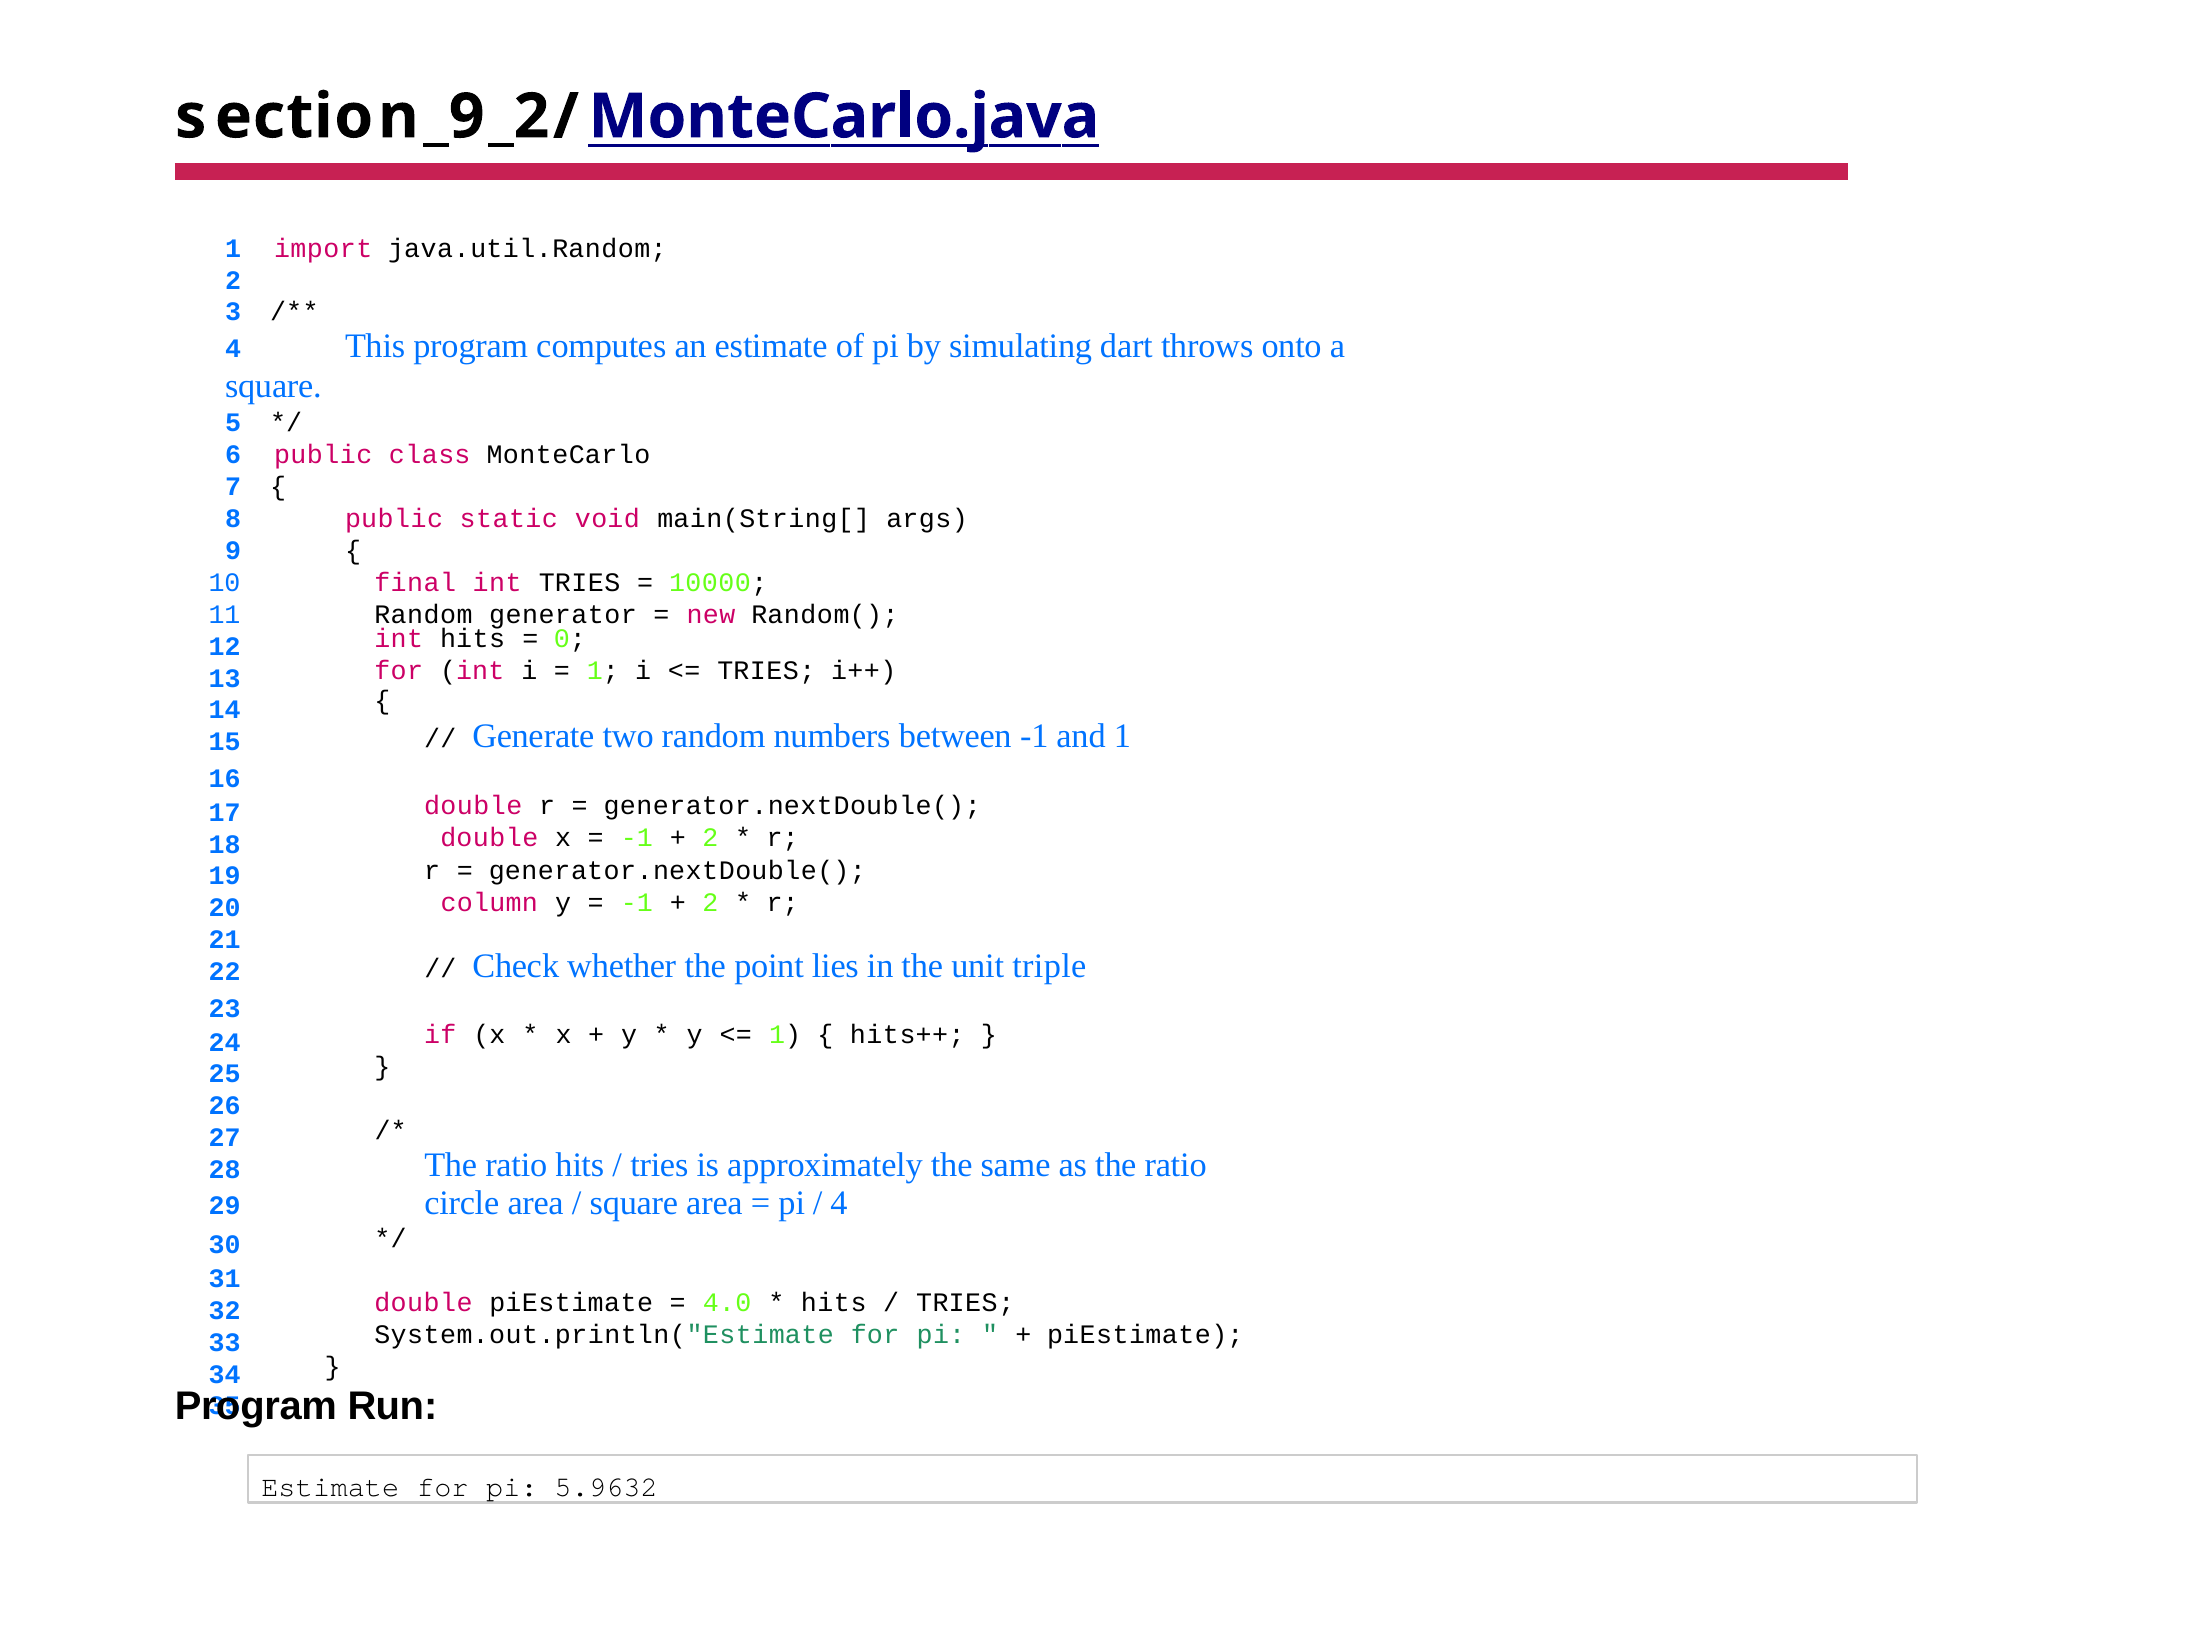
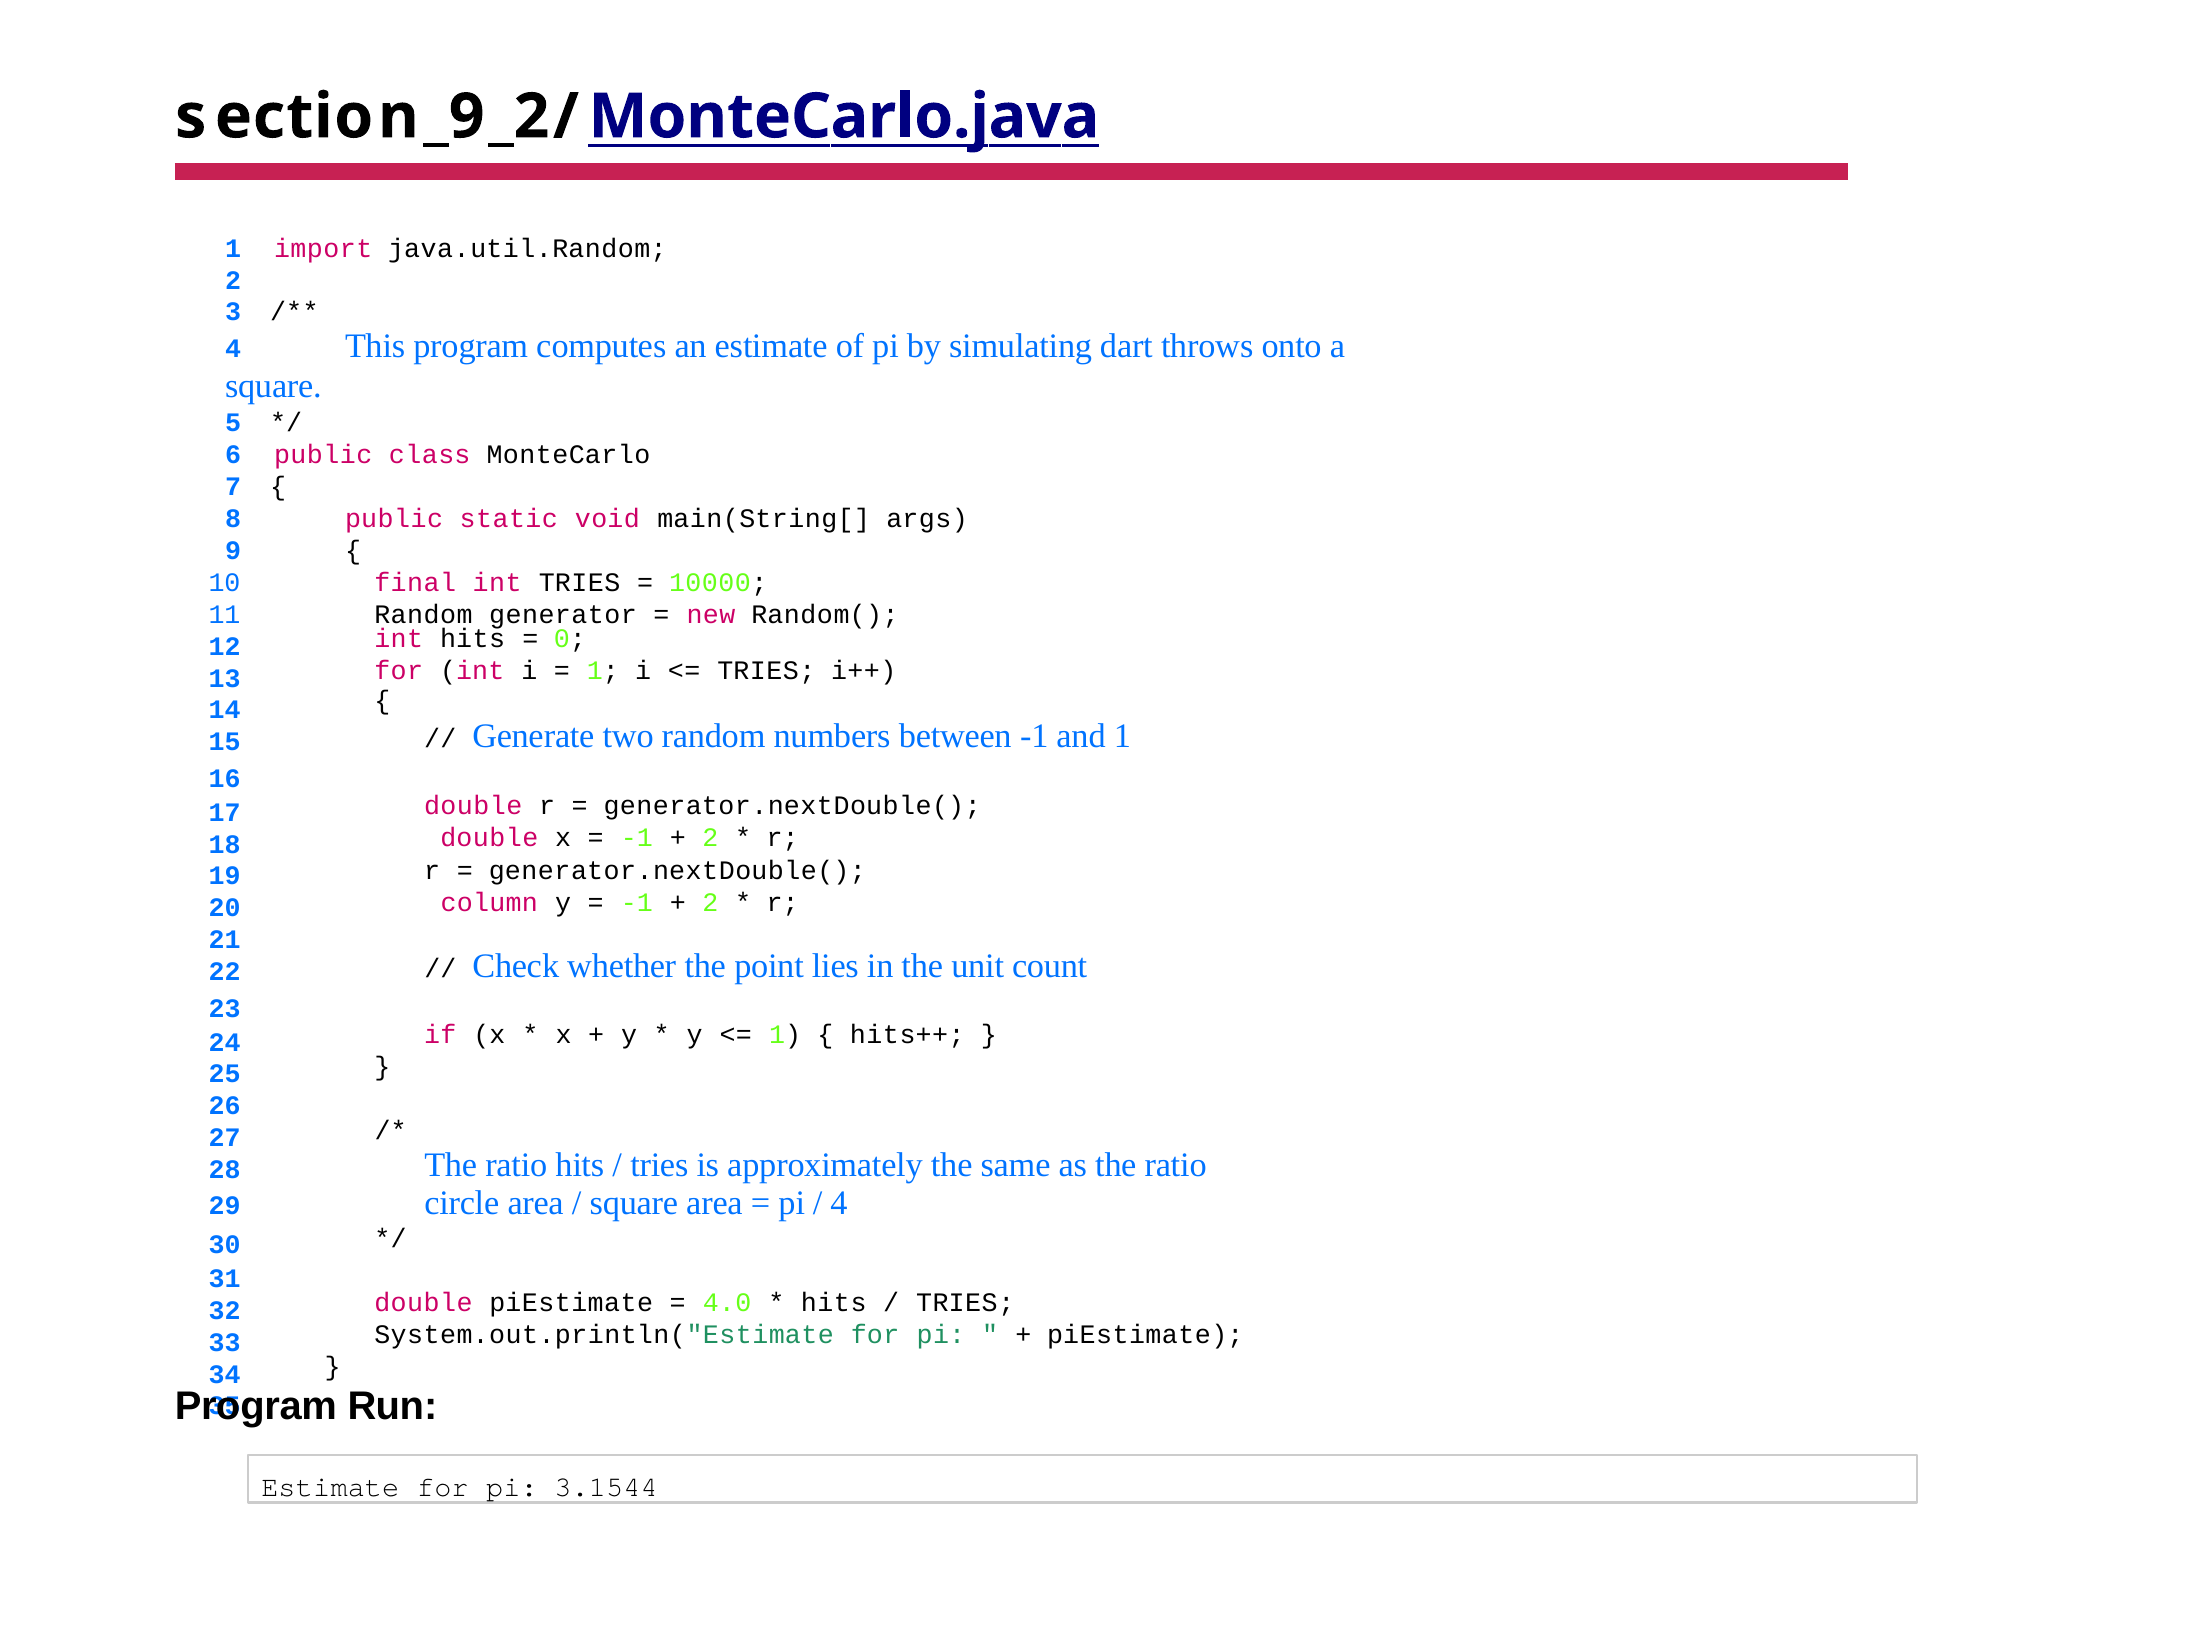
triple: triple -> count
5.9632: 5.9632 -> 3.1544
